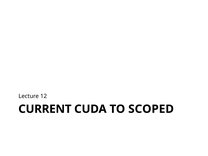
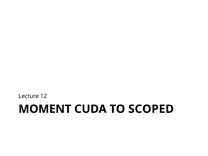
CURRENT: CURRENT -> MOMENT
